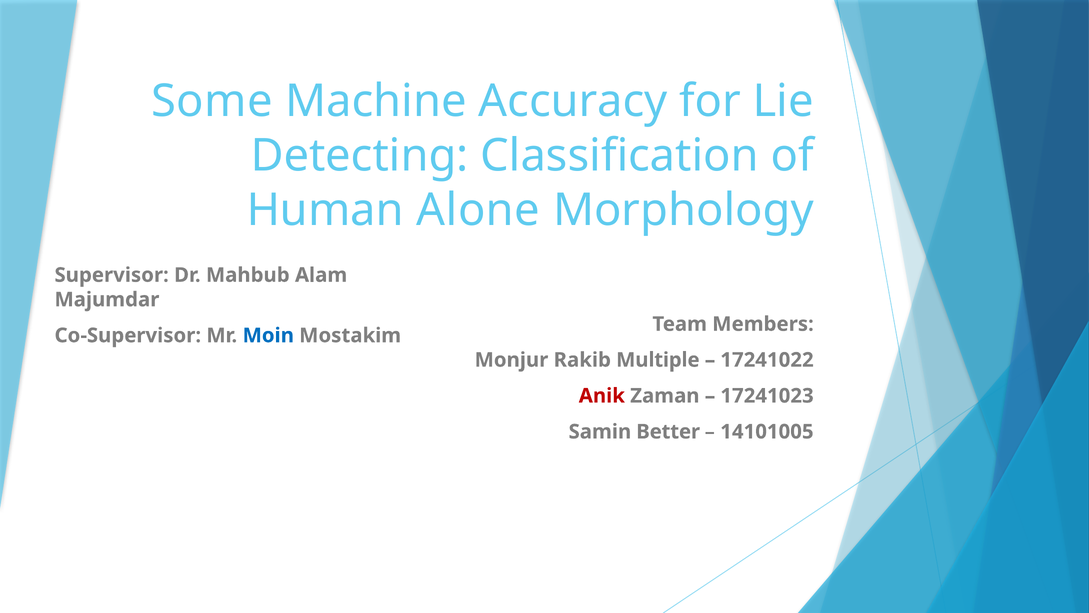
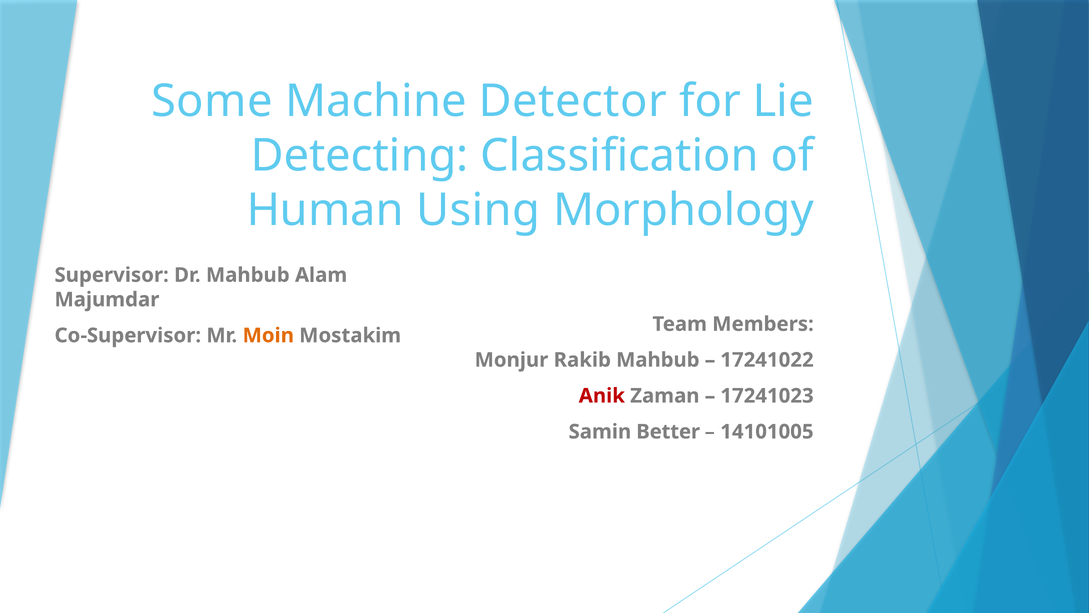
Accuracy: Accuracy -> Detector
Alone: Alone -> Using
Moin colour: blue -> orange
Rakib Multiple: Multiple -> Mahbub
